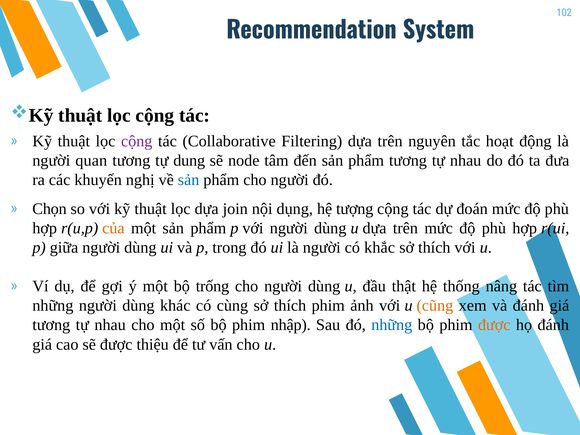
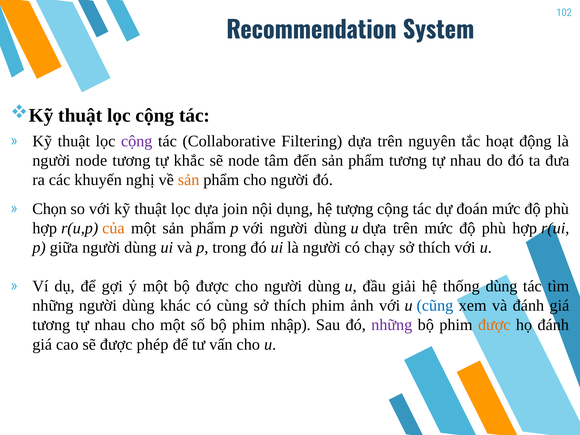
người quan: quan -> node
dung: dung -> khắc
sản at (189, 180) colour: blue -> orange
khắc: khắc -> chạy
bộ trống: trống -> được
thật: thật -> giải
thống nâng: nâng -> dùng
cũng colour: orange -> blue
những at (392, 325) colour: blue -> purple
thiệu: thiệu -> phép
